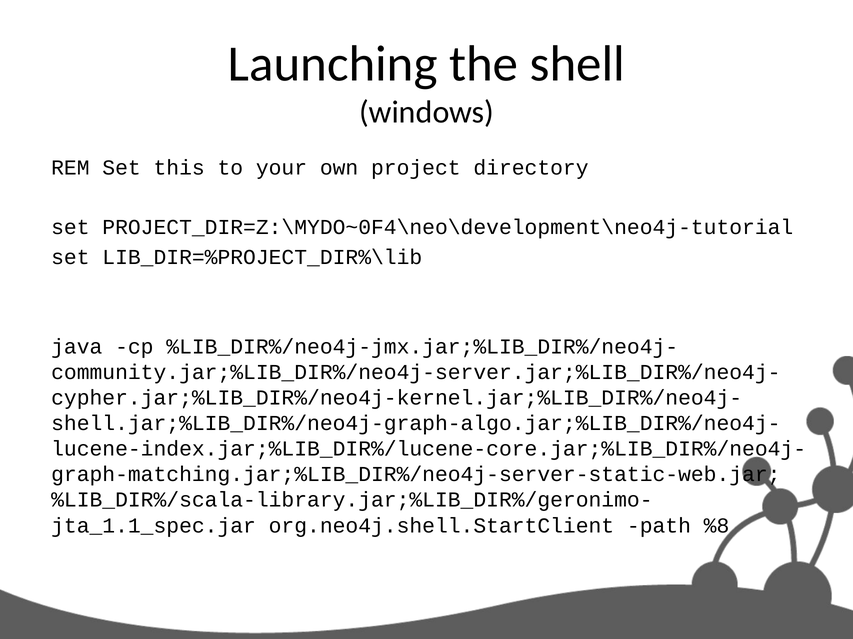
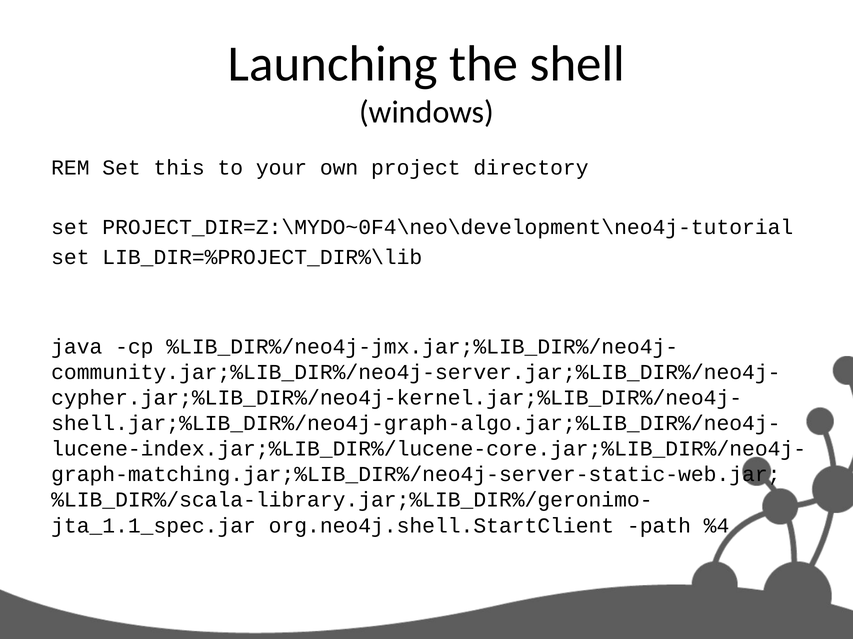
%8: %8 -> %4
